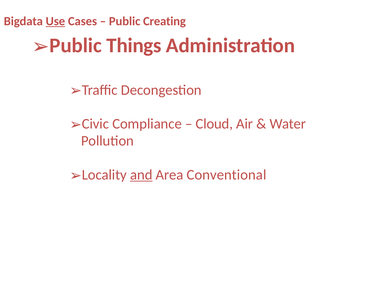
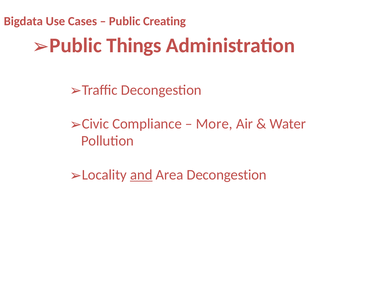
Use underline: present -> none
Cloud: Cloud -> More
Area Conventional: Conventional -> Decongestion
